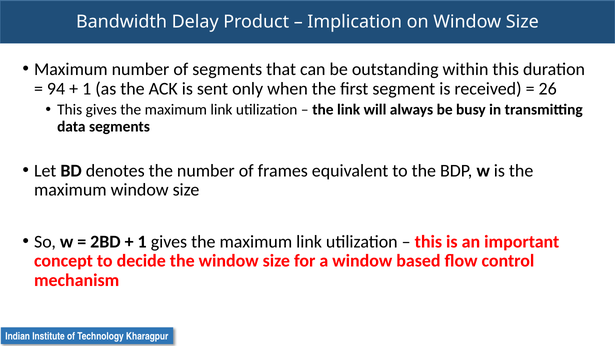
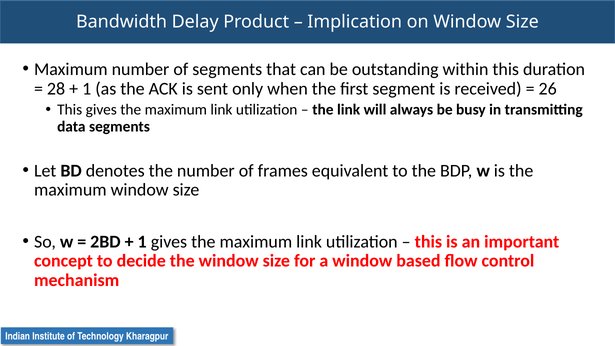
94: 94 -> 28
